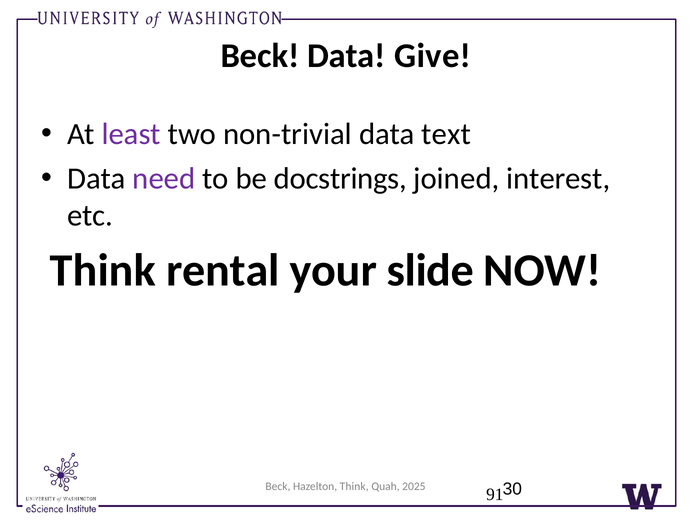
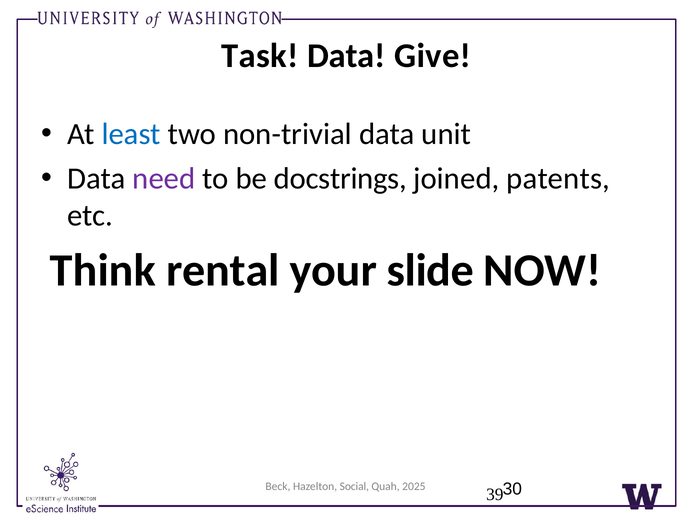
Beck at (260, 56): Beck -> Task
least colour: purple -> blue
text: text -> unit
interest: interest -> patents
Hazelton Think: Think -> Social
91: 91 -> 39
